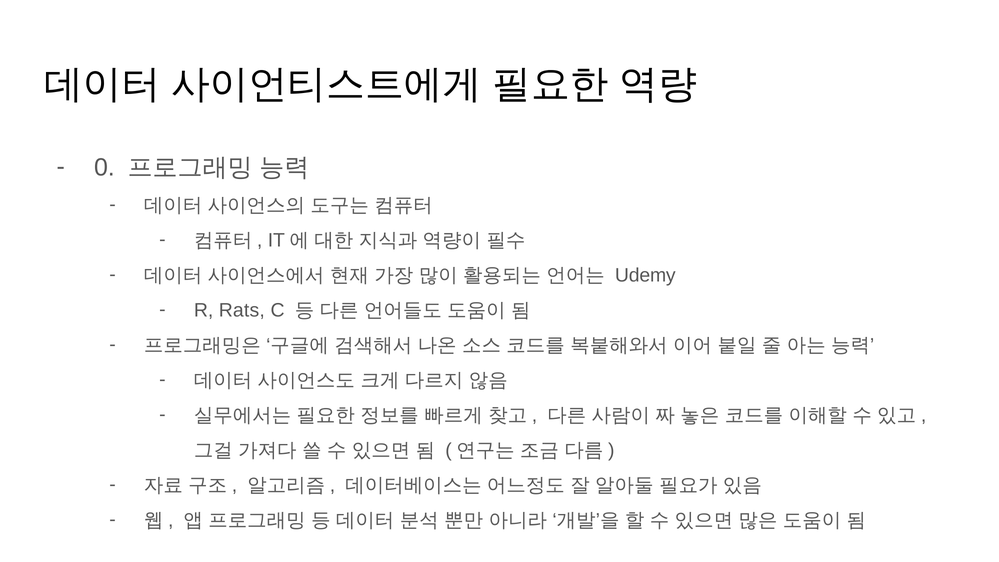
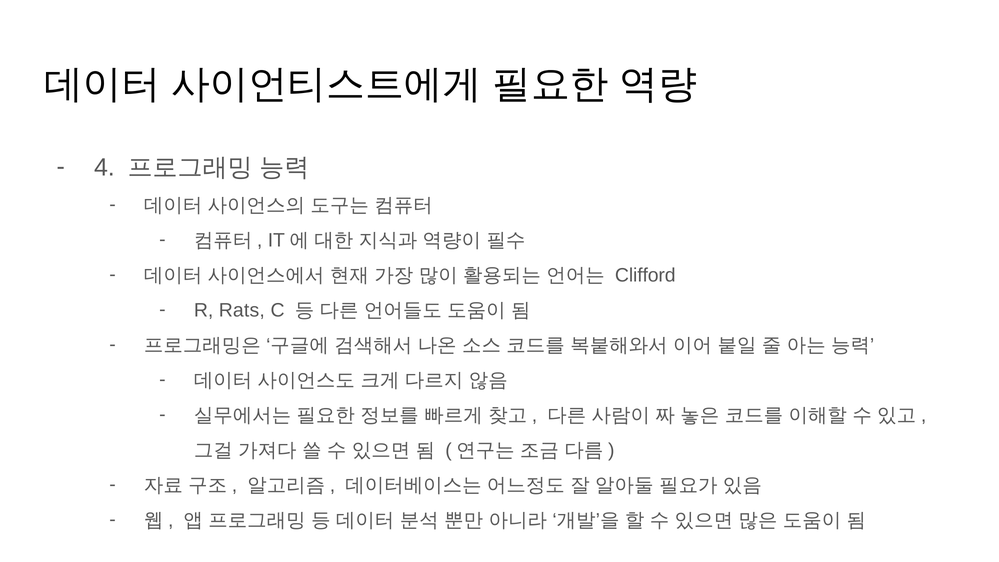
0: 0 -> 4
Udemy: Udemy -> Clifford
